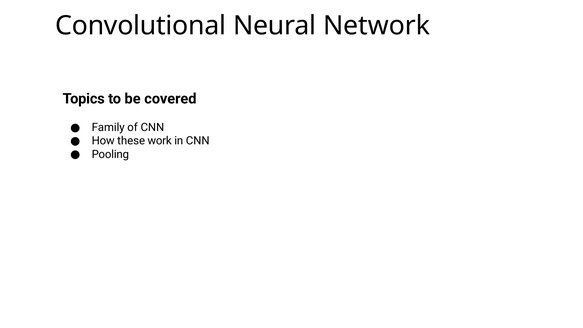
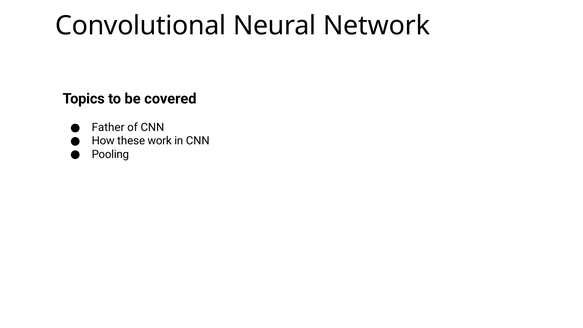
Family: Family -> Father
